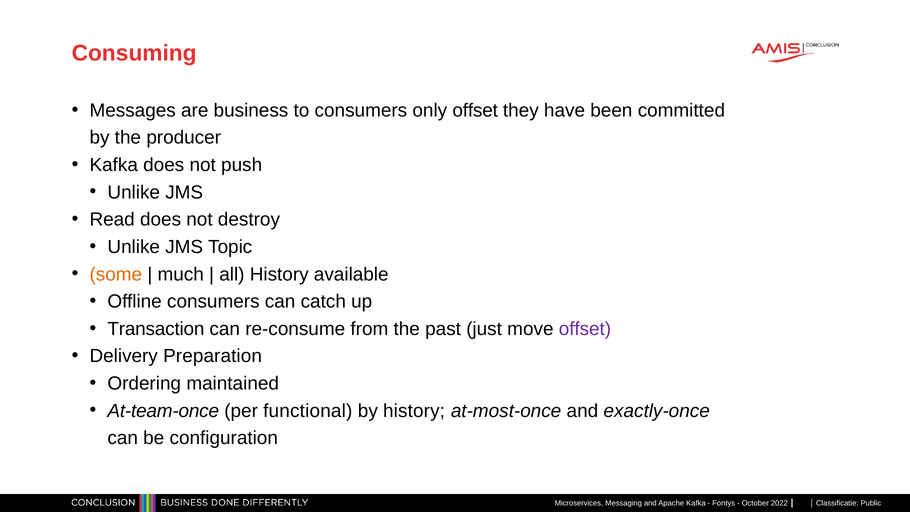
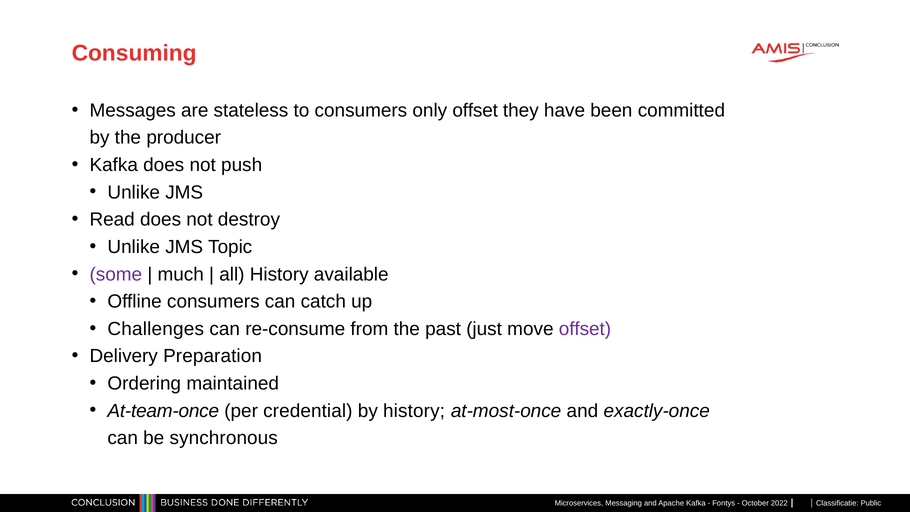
business: business -> stateless
some colour: orange -> purple
Transaction: Transaction -> Challenges
functional: functional -> credential
configuration: configuration -> synchronous
